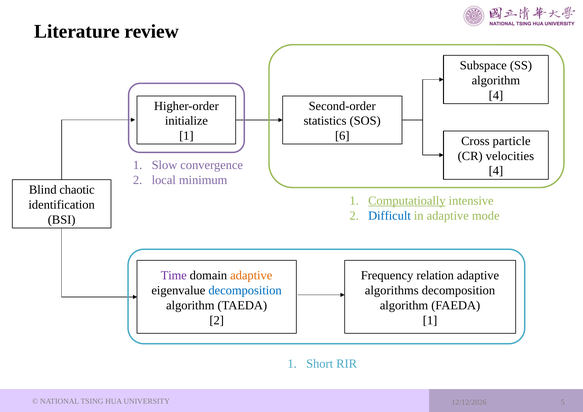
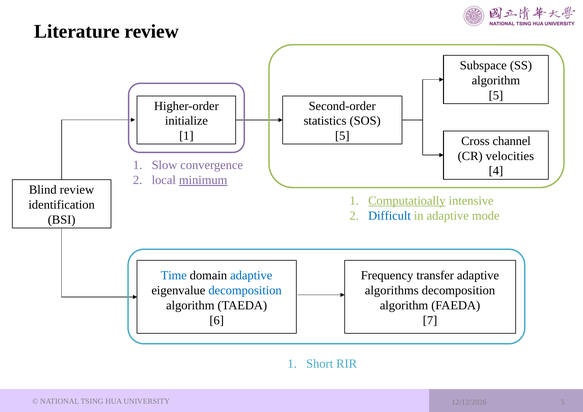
4 at (496, 95): 4 -> 5
6 at (342, 136): 6 -> 5
particle: particle -> channel
minimum underline: none -> present
Blind chaotic: chaotic -> review
Time colour: purple -> blue
adaptive at (251, 276) colour: orange -> blue
relation: relation -> transfer
2 at (217, 320): 2 -> 6
1 at (430, 320): 1 -> 7
